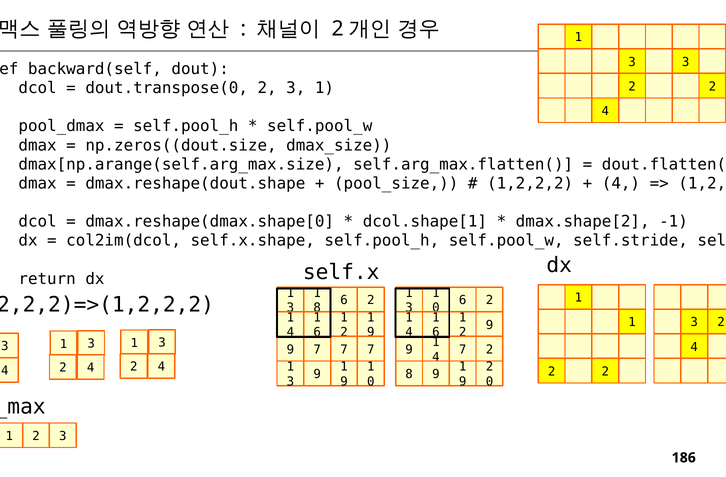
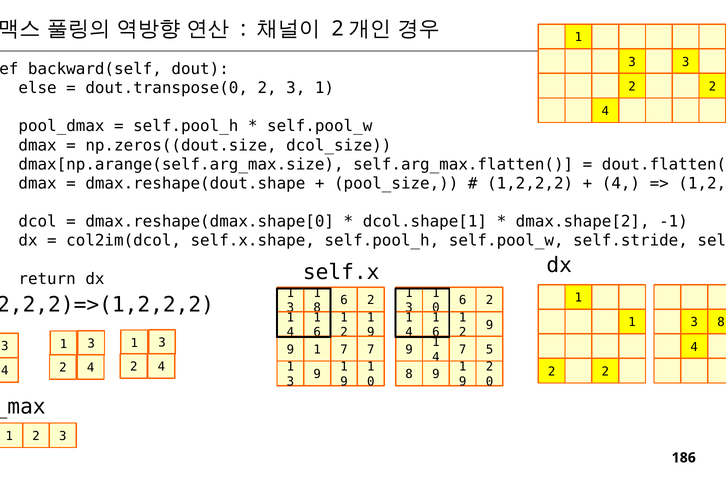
dcol at (38, 88): dcol -> else
dmax_size: dmax_size -> dcol_size
2 at (721, 322): 2 -> 8
7 at (317, 349): 7 -> 1
7 2: 2 -> 5
